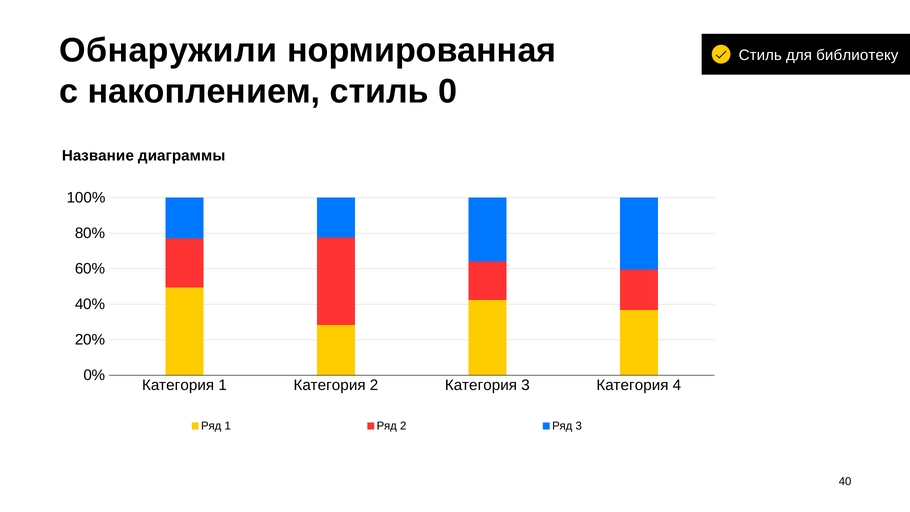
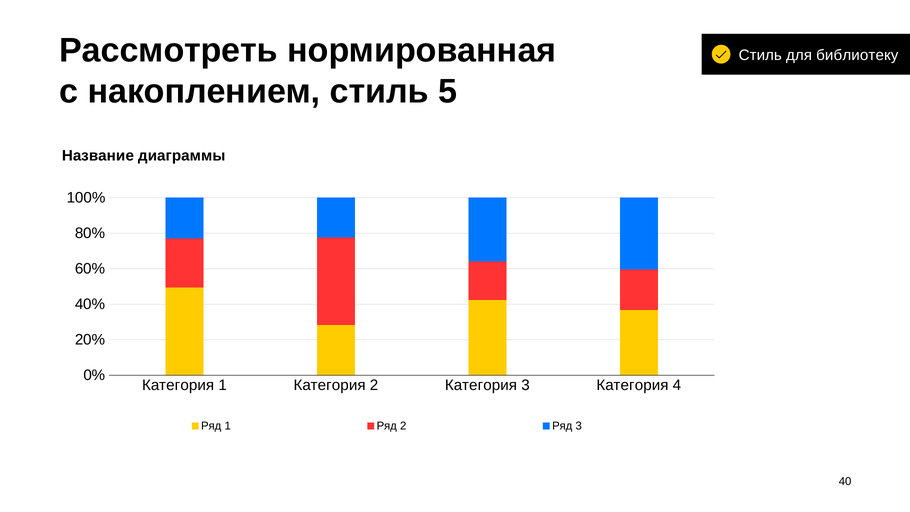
Обнаружили: Обнаружили -> Рассмотреть
0: 0 -> 5
